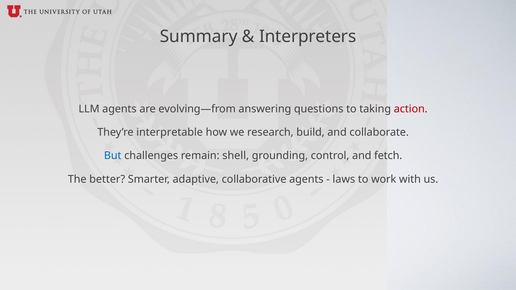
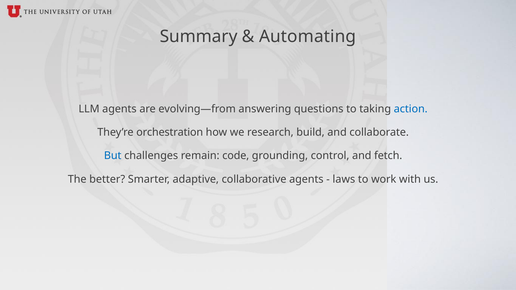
Interpreters: Interpreters -> Automating
action colour: red -> blue
interpretable: interpretable -> orchestration
shell: shell -> code
